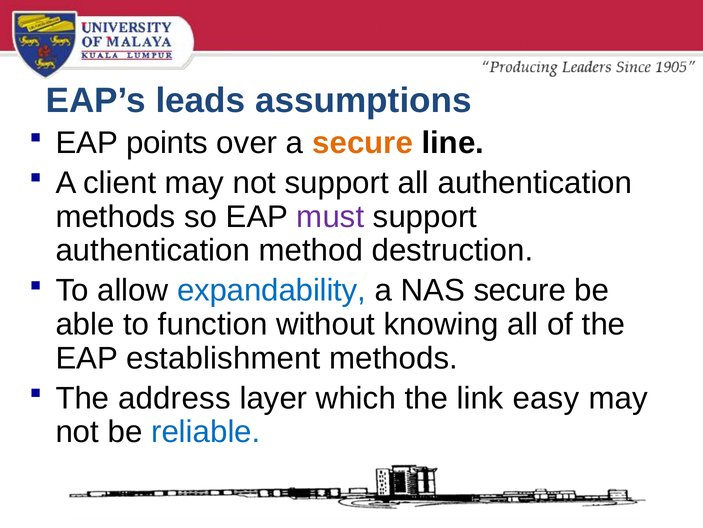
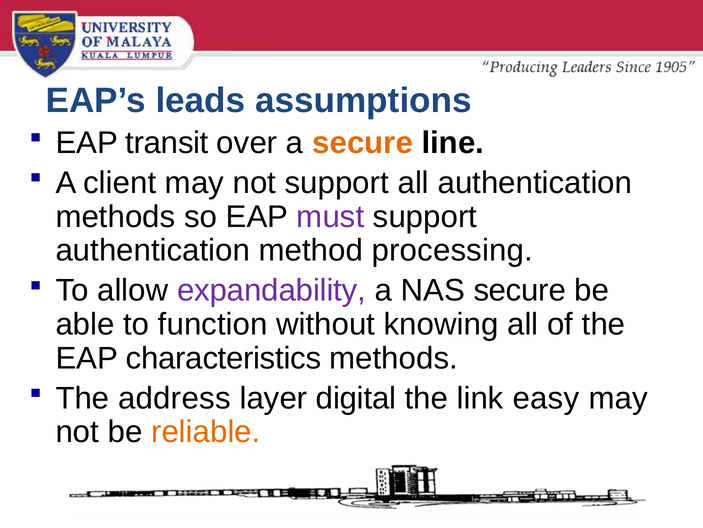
points: points -> transit
destruction: destruction -> processing
expandability colour: blue -> purple
establishment: establishment -> characteristics
which: which -> digital
reliable colour: blue -> orange
